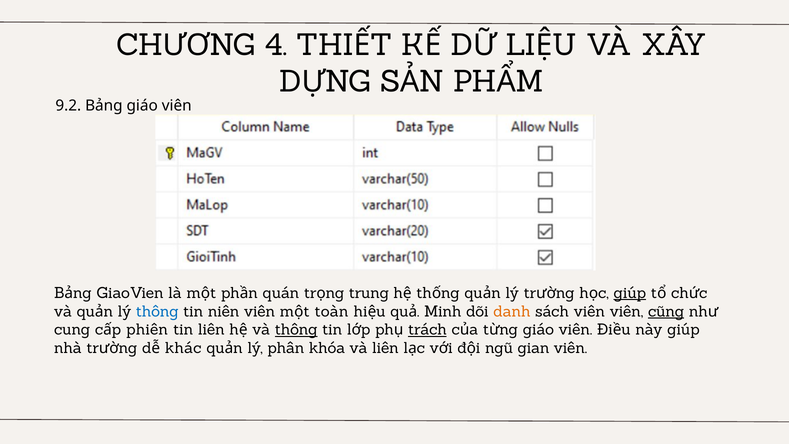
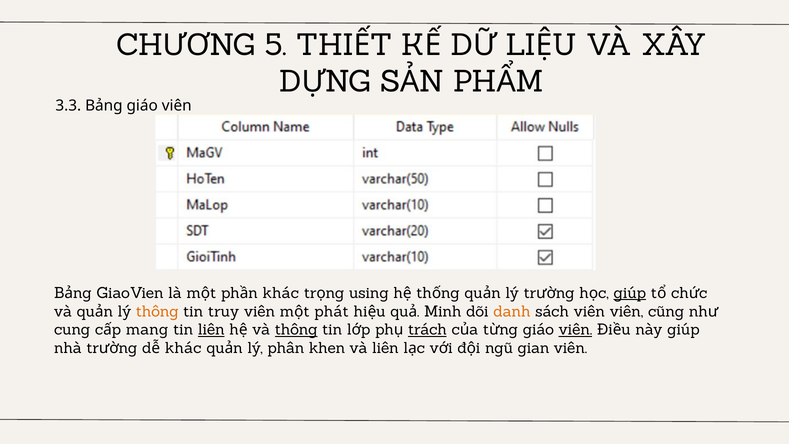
4: 4 -> 5
9.2: 9.2 -> 3.3
quán at (281, 293): quán -> khác
trung: trung -> using
thông at (157, 311) colour: blue -> orange
niên: niên -> truy
toàn: toàn -> phát
cũng underline: present -> none
phiên: phiên -> mang
liên at (211, 330) underline: none -> present
viên at (575, 330) underline: none -> present
khóa: khóa -> khen
